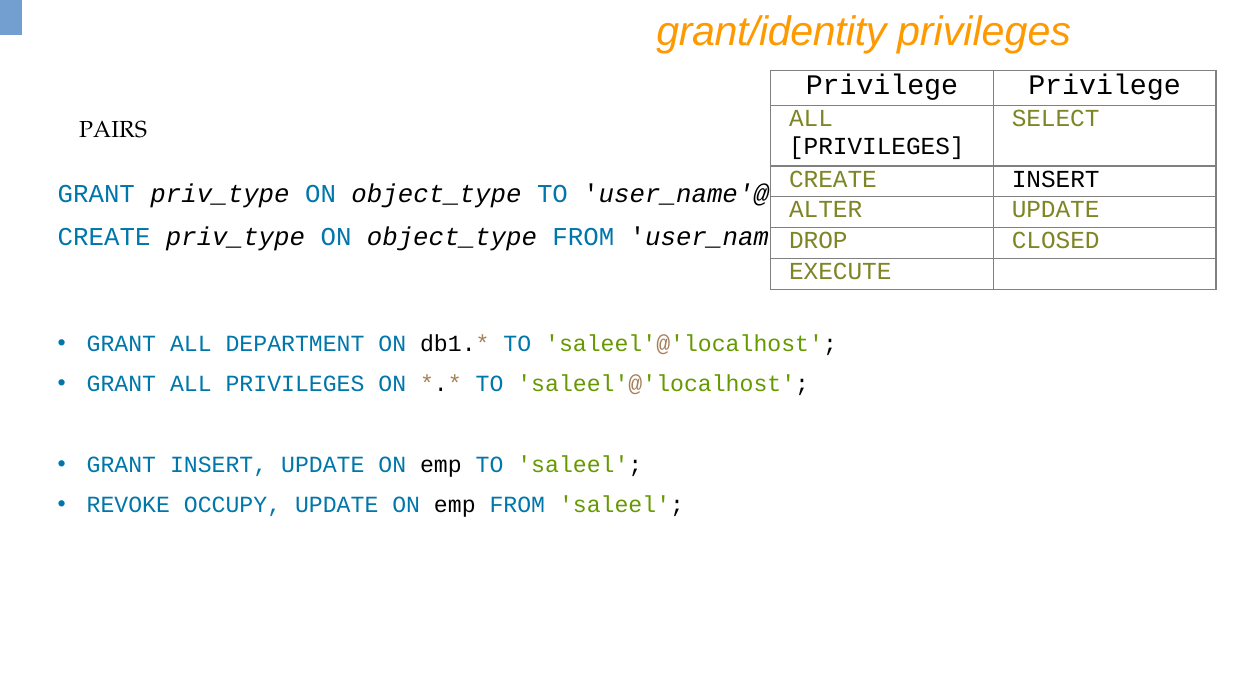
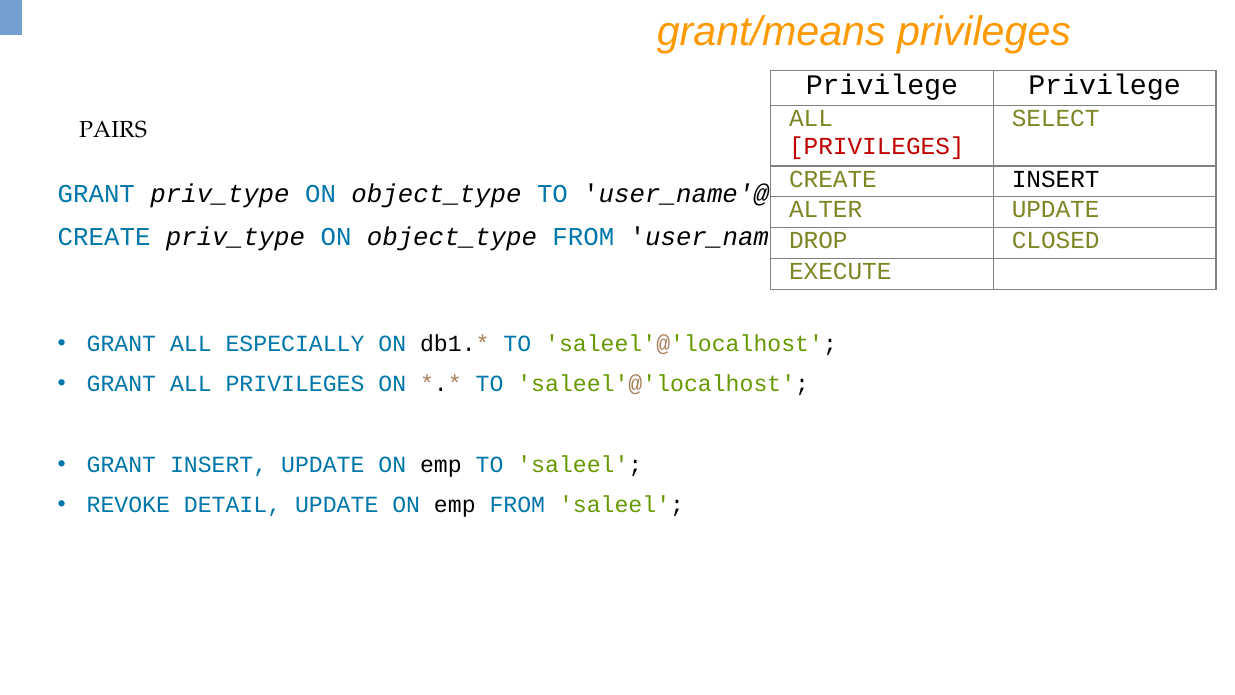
grant/identity: grant/identity -> grant/means
PRIVILEGES at (877, 147) colour: black -> red
DEPARTMENT: DEPARTMENT -> ESPECIALLY
OCCUPY: OCCUPY -> DETAIL
